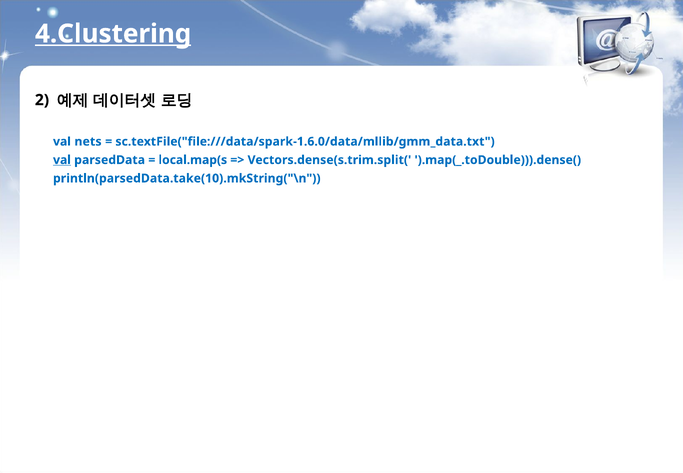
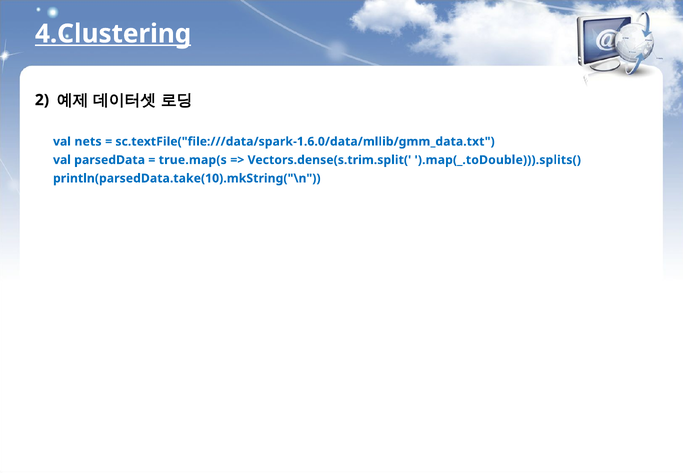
val at (62, 160) underline: present -> none
local.map(s: local.map(s -> true.map(s
).map(_.toDouble))).dense(: ).map(_.toDouble))).dense( -> ).map(_.toDouble))).splits(
